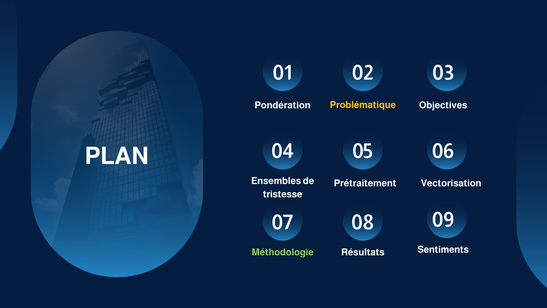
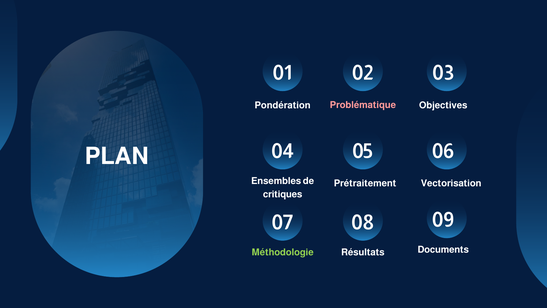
Problématique colour: yellow -> pink
tristesse: tristesse -> critiques
Sentiments: Sentiments -> Documents
